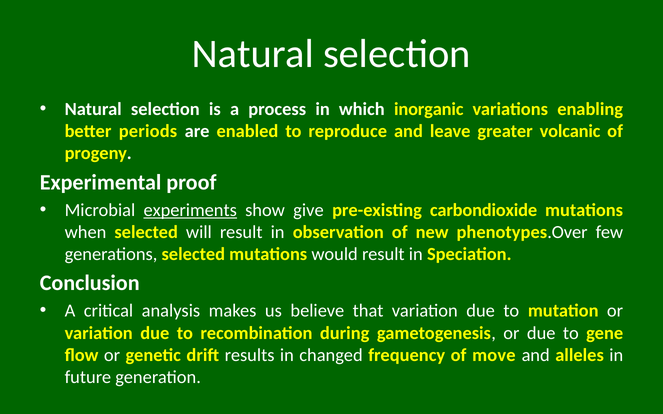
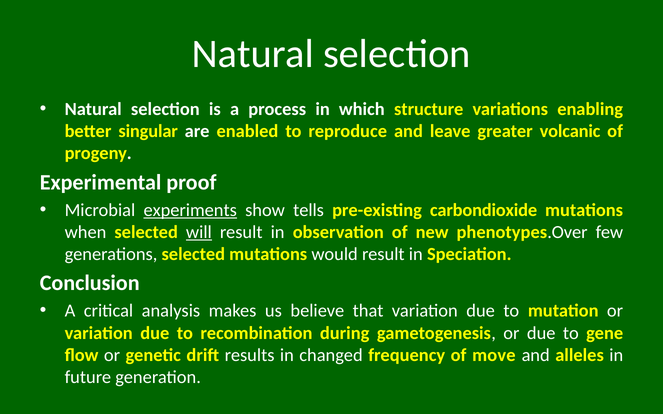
inorganic: inorganic -> structure
periods: periods -> singular
give: give -> tells
will underline: none -> present
